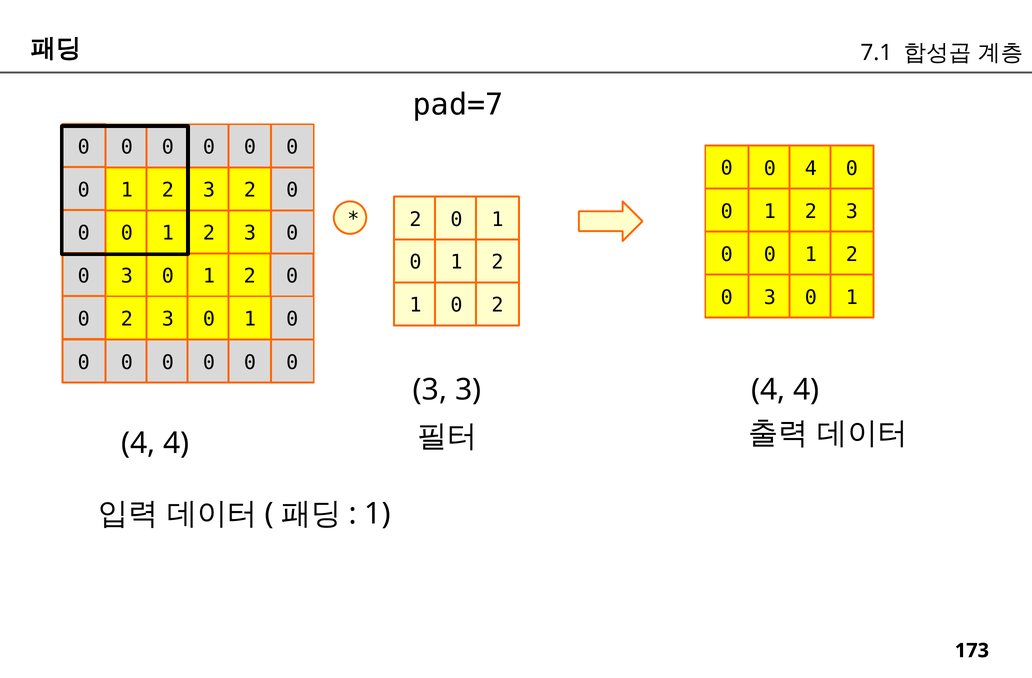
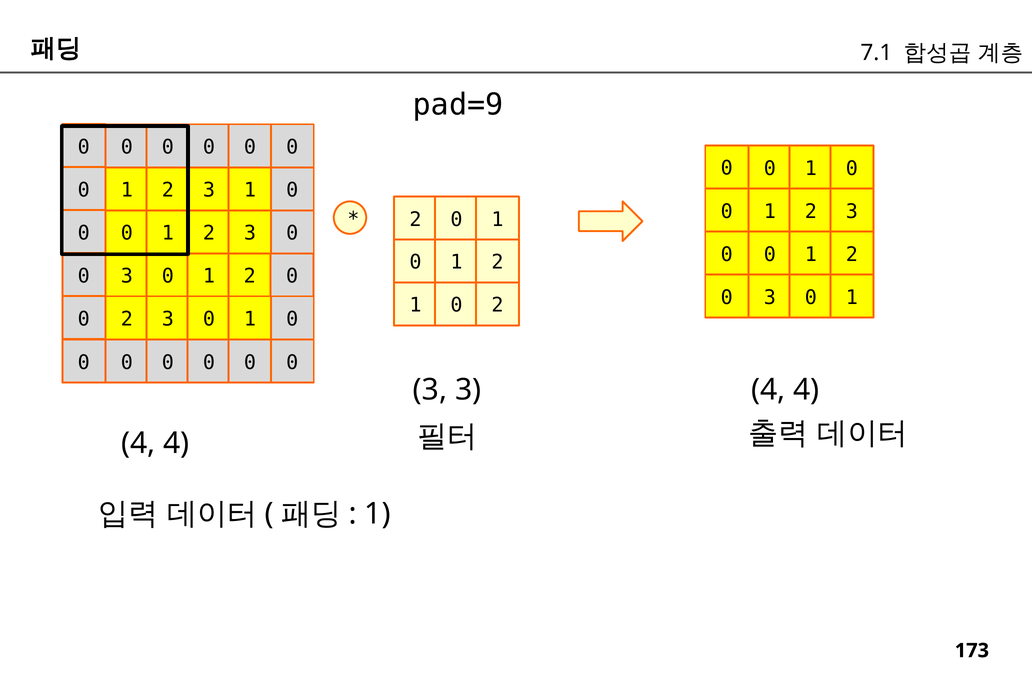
pad=7: pad=7 -> pad=9
4 at (811, 168): 4 -> 1
3 2: 2 -> 1
